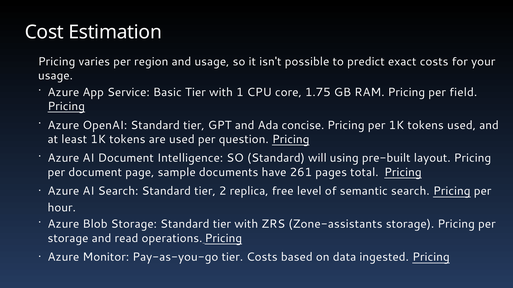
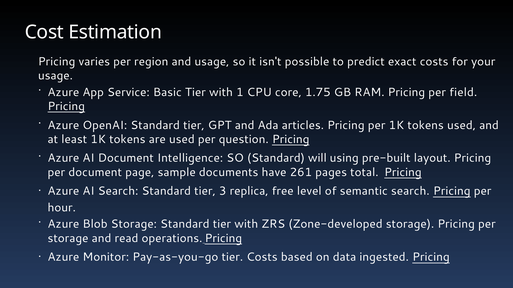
concise: concise -> articles
2: 2 -> 3
Zone-assistants: Zone-assistants -> Zone-developed
